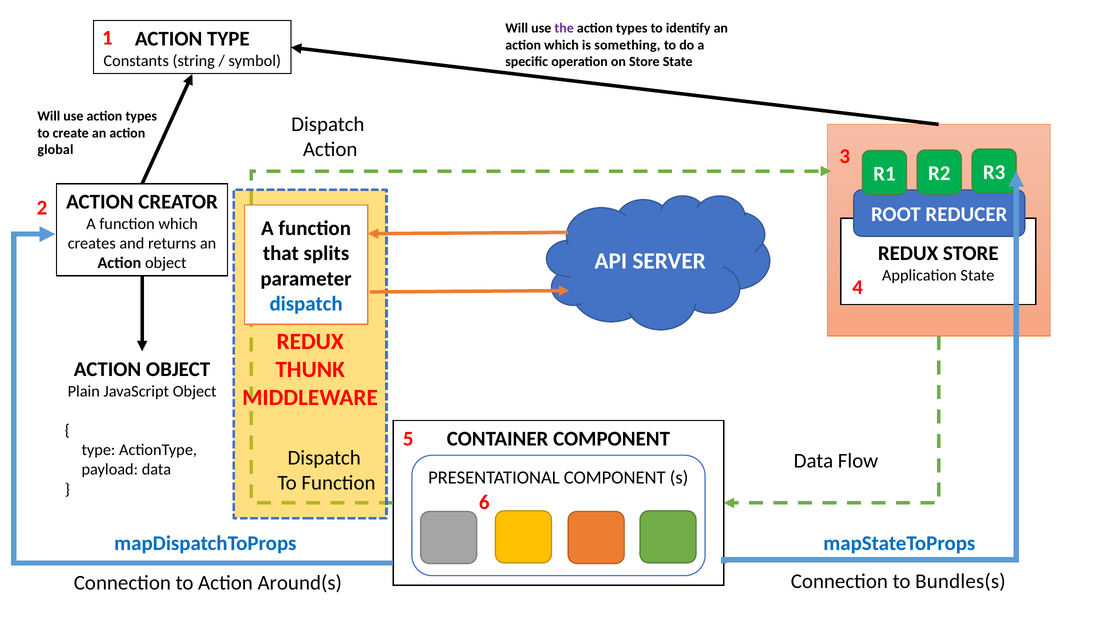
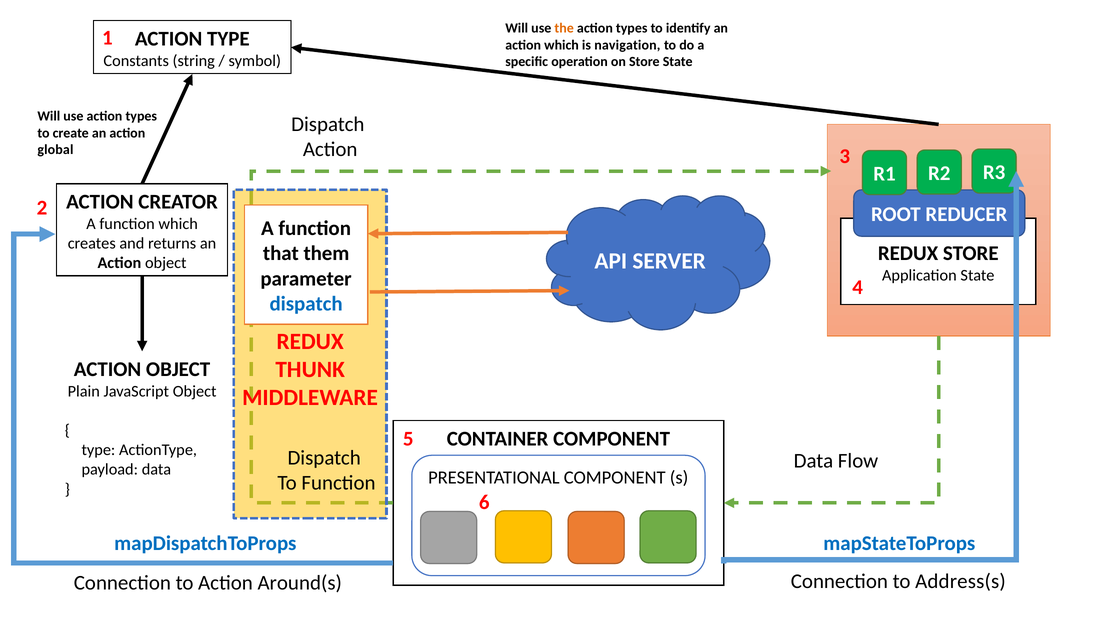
the colour: purple -> orange
something: something -> navigation
splits: splits -> them
Bundles(s: Bundles(s -> Address(s
